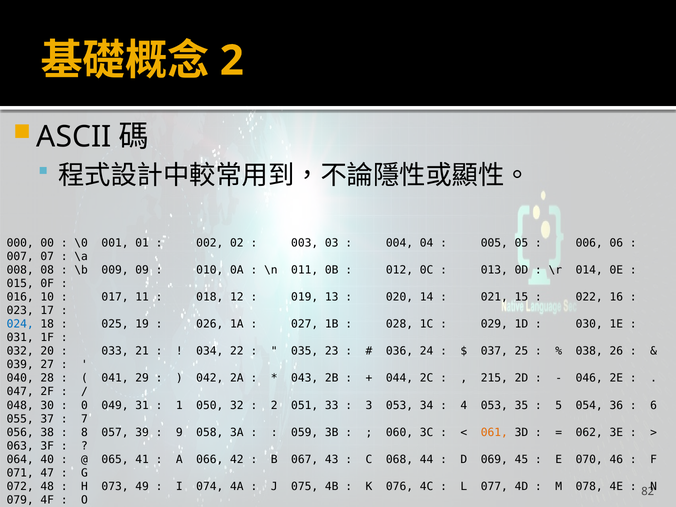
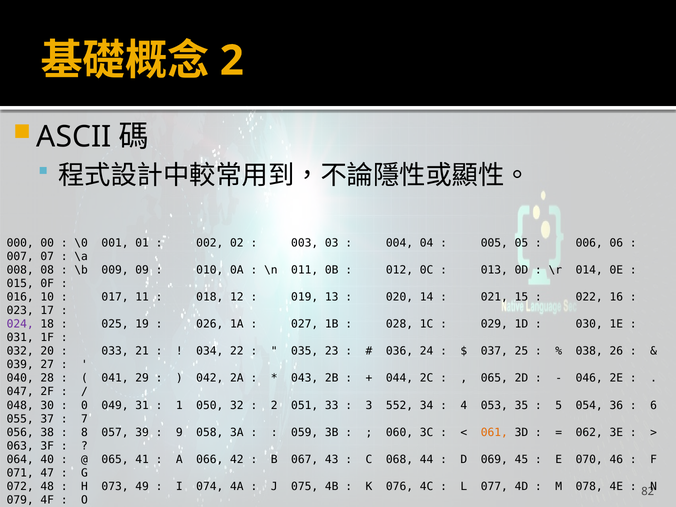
024 colour: blue -> purple
215 at (494, 378): 215 -> 065
3 053: 053 -> 552
